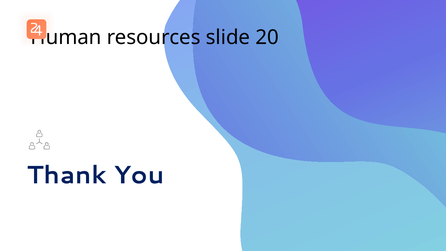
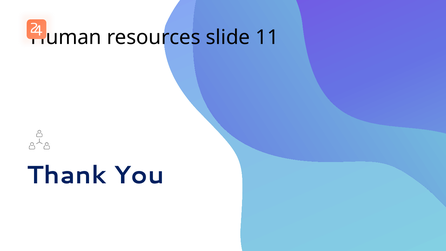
20: 20 -> 11
